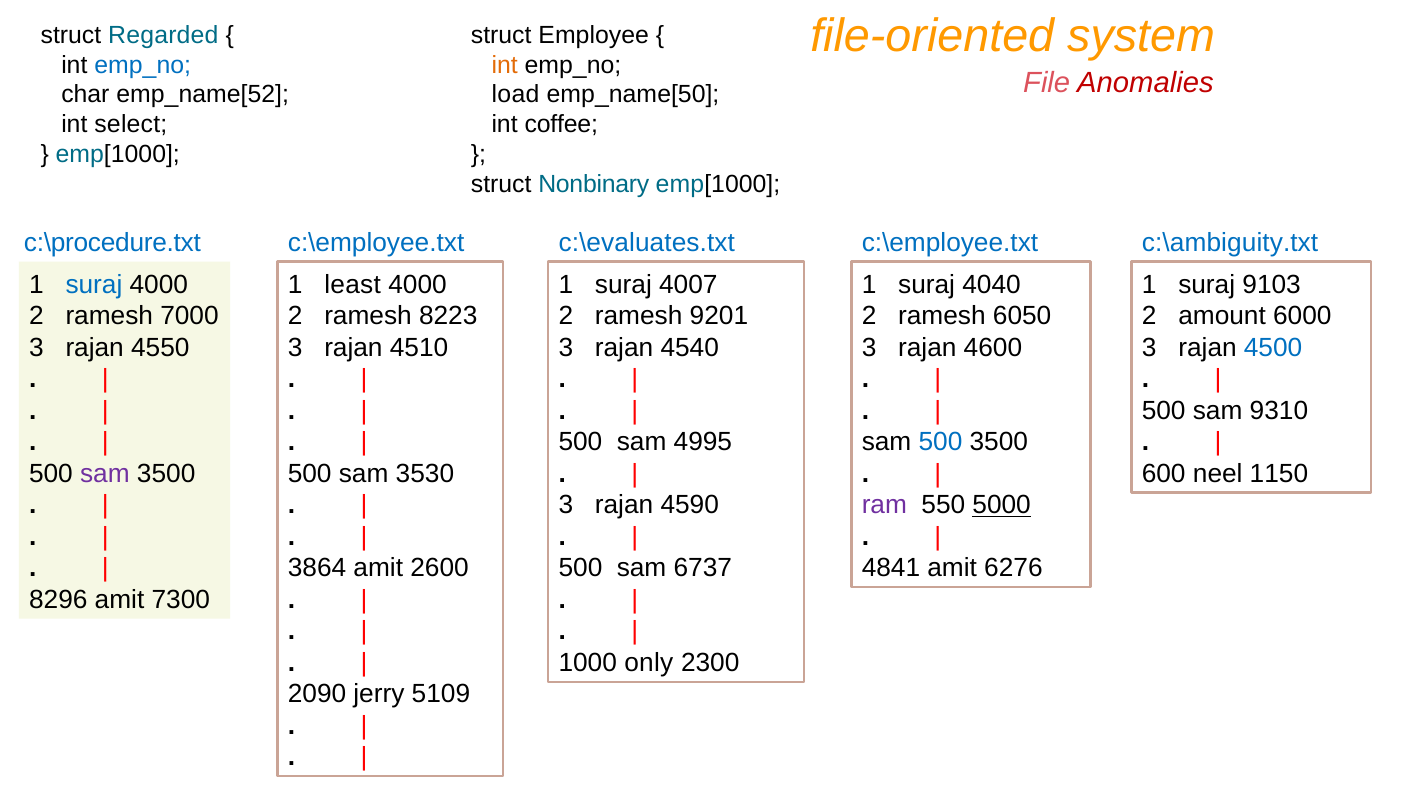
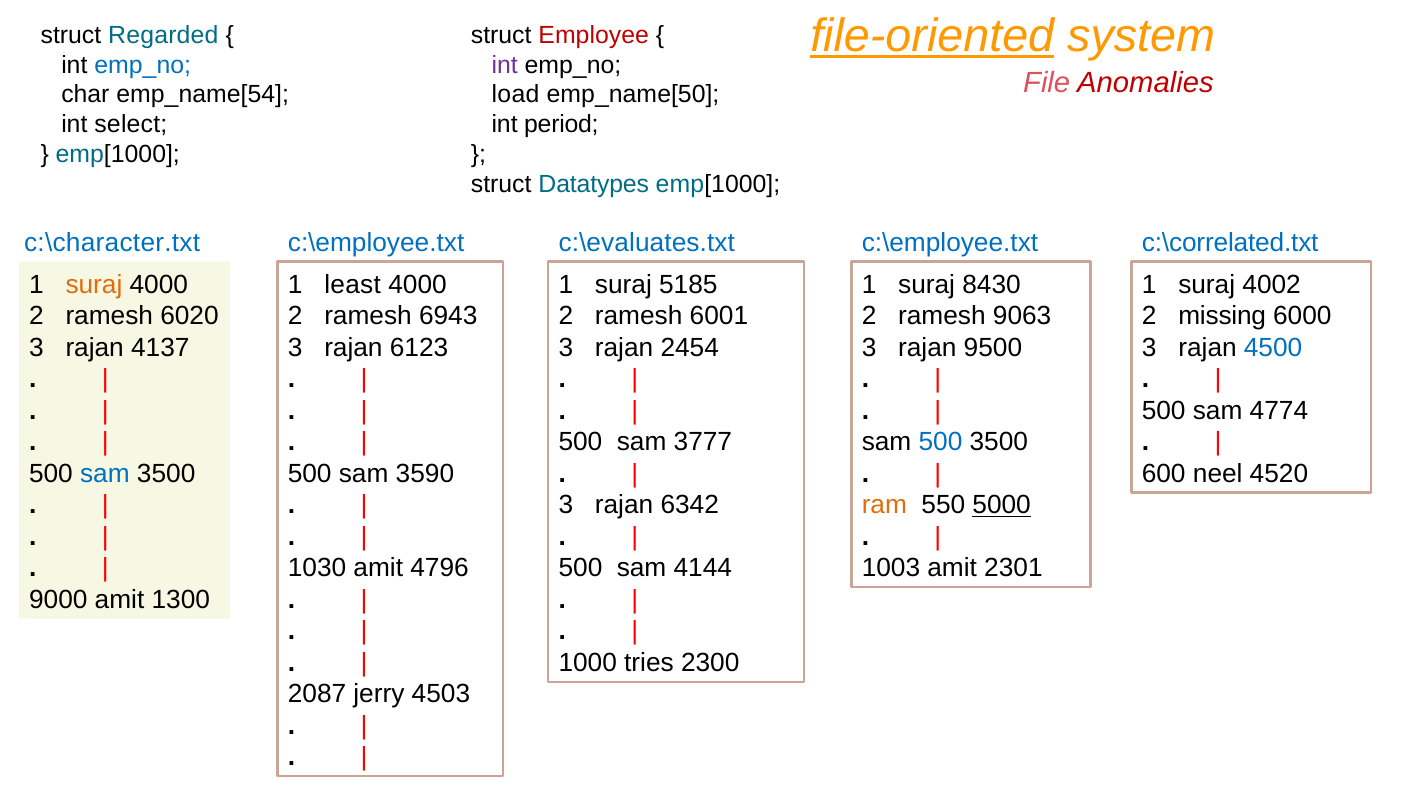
file-oriented underline: none -> present
Employee colour: black -> red
int at (505, 65) colour: orange -> purple
emp_name[52: emp_name[52 -> emp_name[54
coffee: coffee -> period
Nonbinary: Nonbinary -> Datatypes
c:\procedure.txt: c:\procedure.txt -> c:\character.txt
c:\ambiguity.txt: c:\ambiguity.txt -> c:\correlated.txt
suraj at (94, 284) colour: blue -> orange
4007: 4007 -> 5185
4040: 4040 -> 8430
9103: 9103 -> 4002
7000: 7000 -> 6020
8223: 8223 -> 6943
9201: 9201 -> 6001
6050: 6050 -> 9063
amount: amount -> missing
4550: 4550 -> 4137
4510: 4510 -> 6123
4540: 4540 -> 2454
4600: 4600 -> 9500
9310: 9310 -> 4774
4995: 4995 -> 3777
sam at (105, 474) colour: purple -> blue
3530: 3530 -> 3590
1150: 1150 -> 4520
4590: 4590 -> 6342
ram colour: purple -> orange
3864: 3864 -> 1030
2600: 2600 -> 4796
6737: 6737 -> 4144
4841: 4841 -> 1003
6276: 6276 -> 2301
8296: 8296 -> 9000
7300: 7300 -> 1300
only: only -> tries
2090: 2090 -> 2087
5109: 5109 -> 4503
